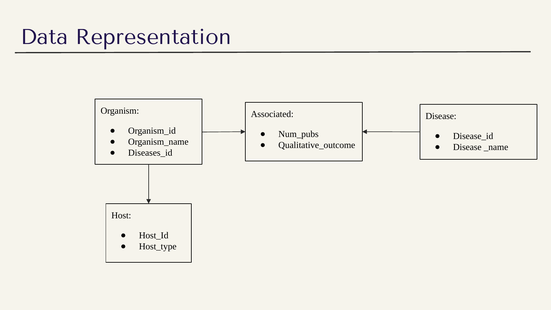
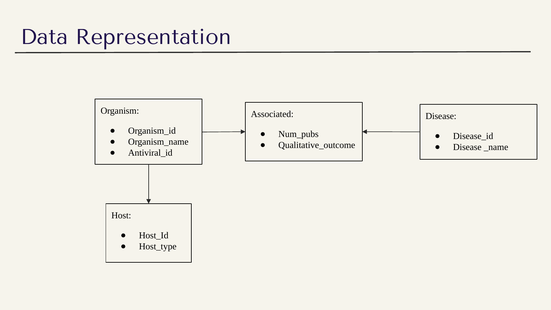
Diseases_id: Diseases_id -> Antiviral_id
